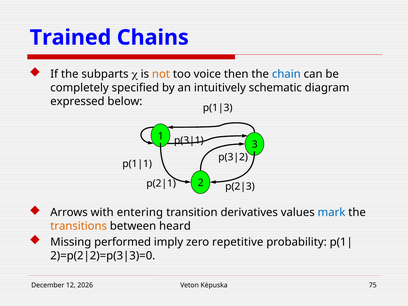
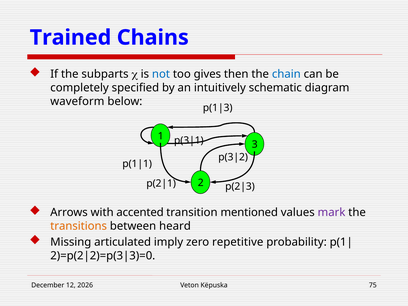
not colour: orange -> blue
voice: voice -> gives
expressed: expressed -> waveform
entering: entering -> accented
derivatives: derivatives -> mentioned
mark colour: blue -> purple
performed: performed -> articulated
